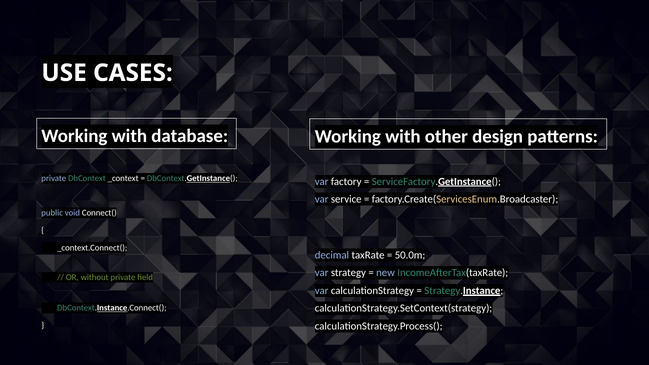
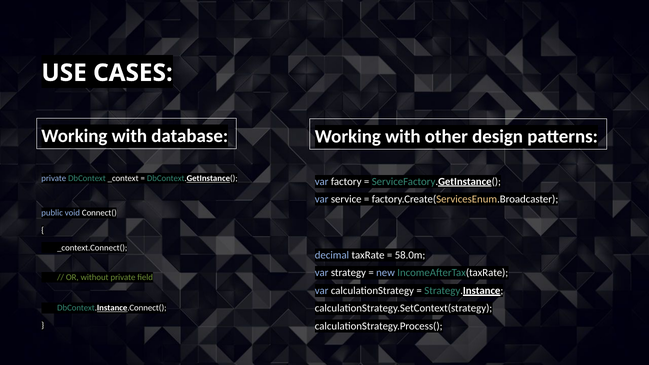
50.0m: 50.0m -> 58.0m
